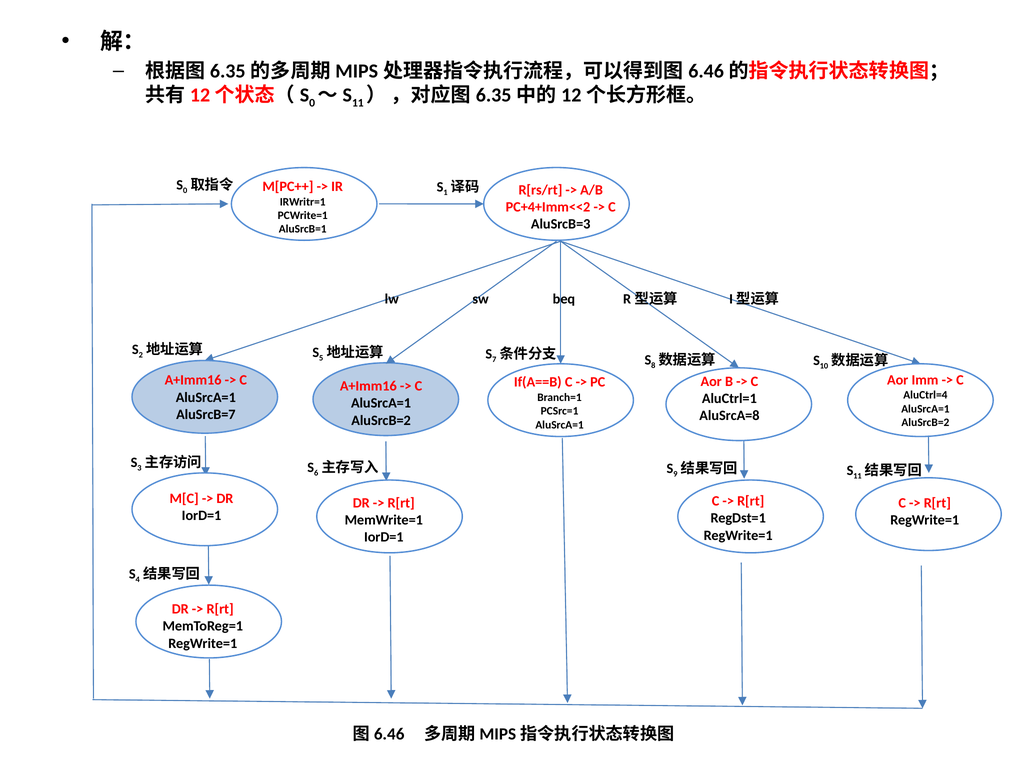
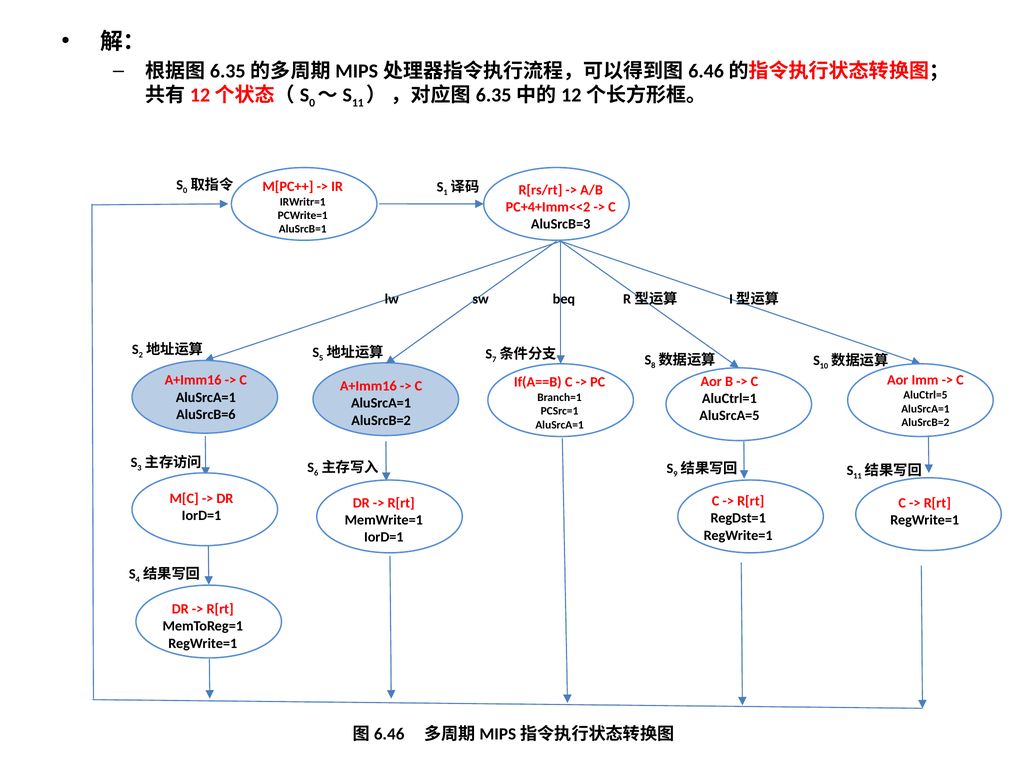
AluCtrl=4: AluCtrl=4 -> AluCtrl=5
AluSrcB=7: AluSrcB=7 -> AluSrcB=6
AluSrcA=8: AluSrcA=8 -> AluSrcA=5
